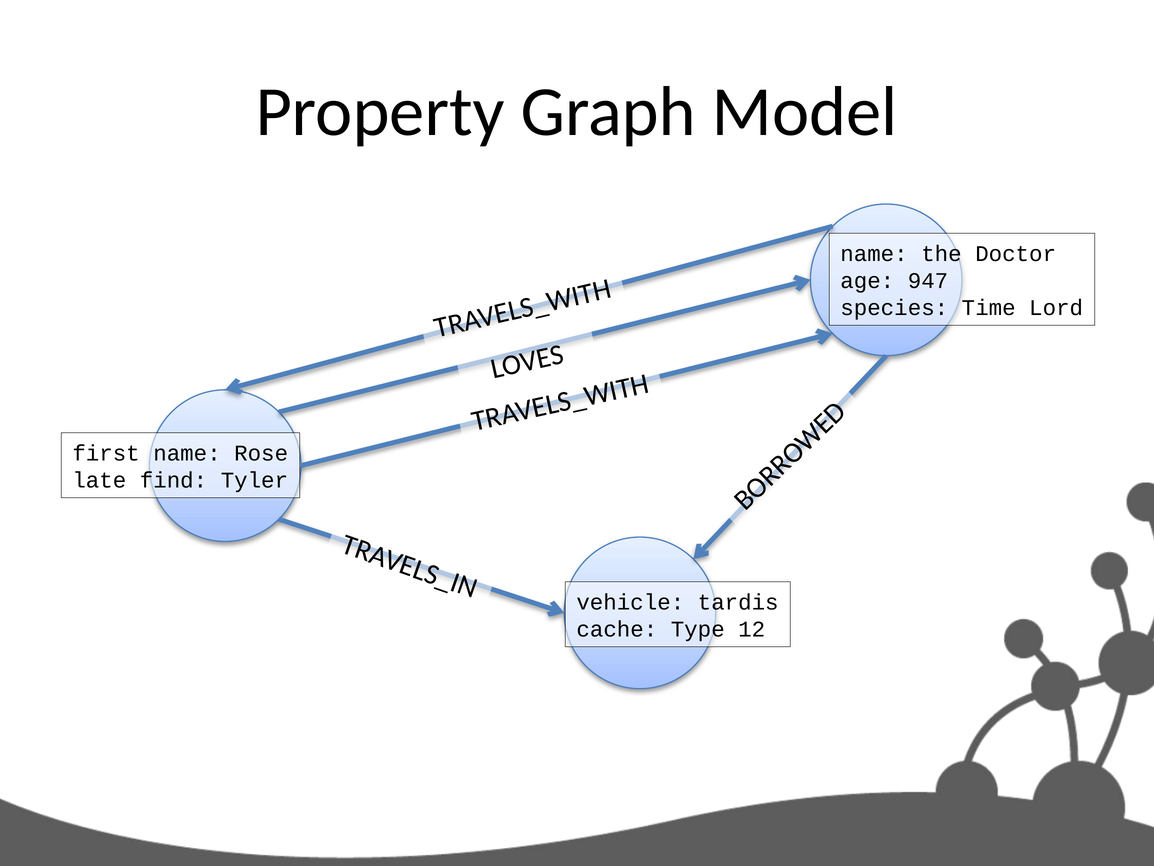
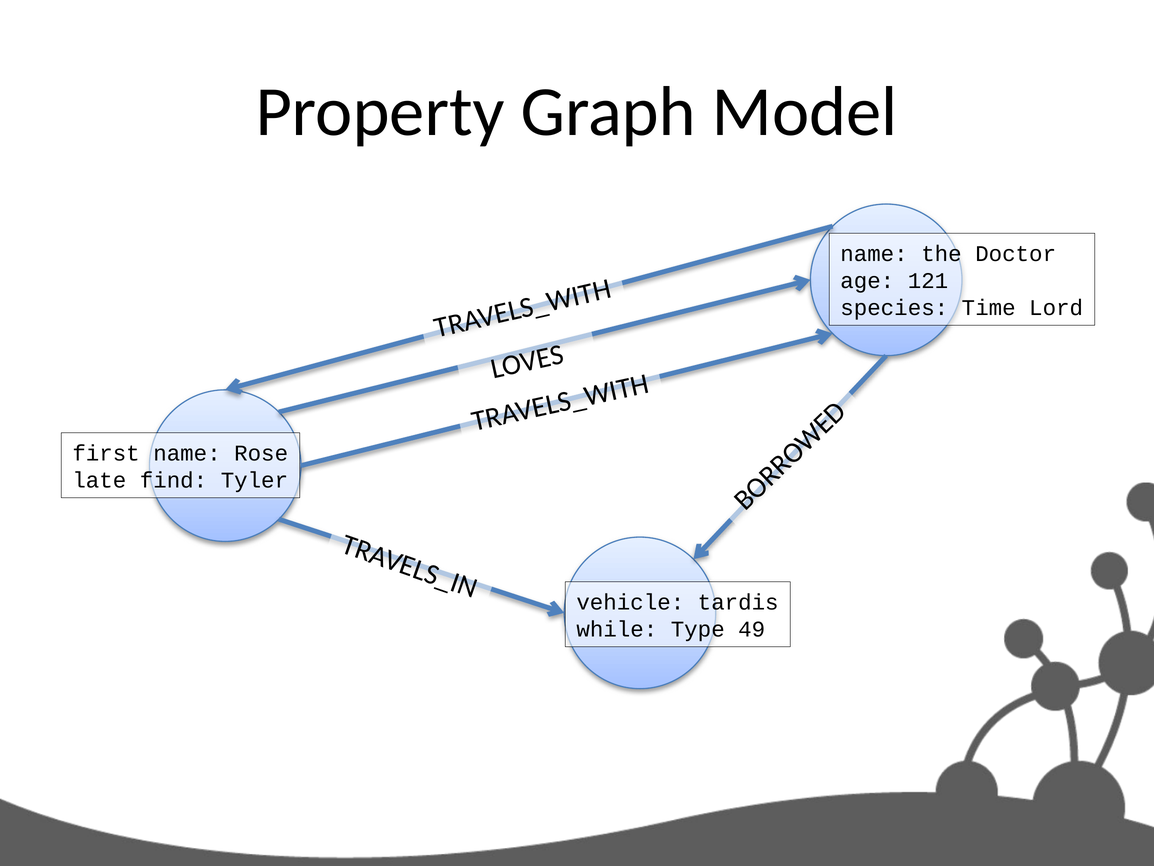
947: 947 -> 121
cache: cache -> while
12: 12 -> 49
